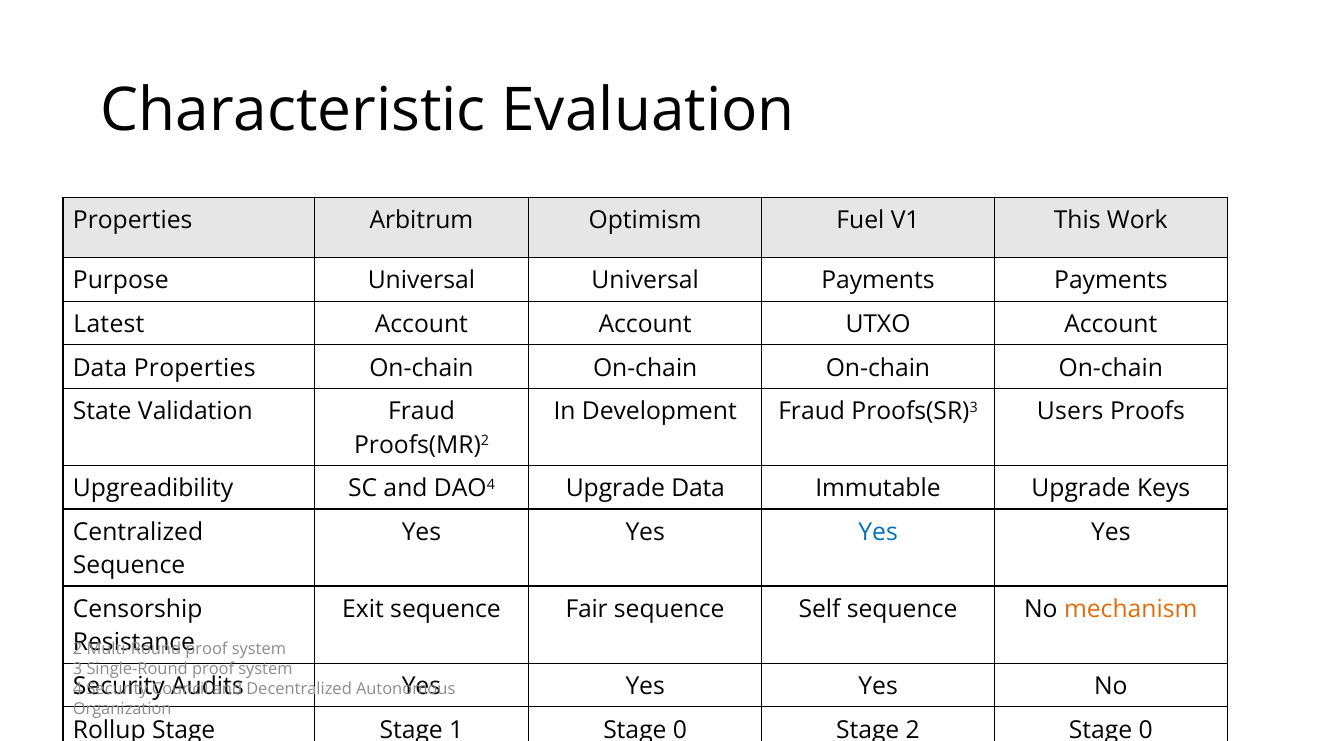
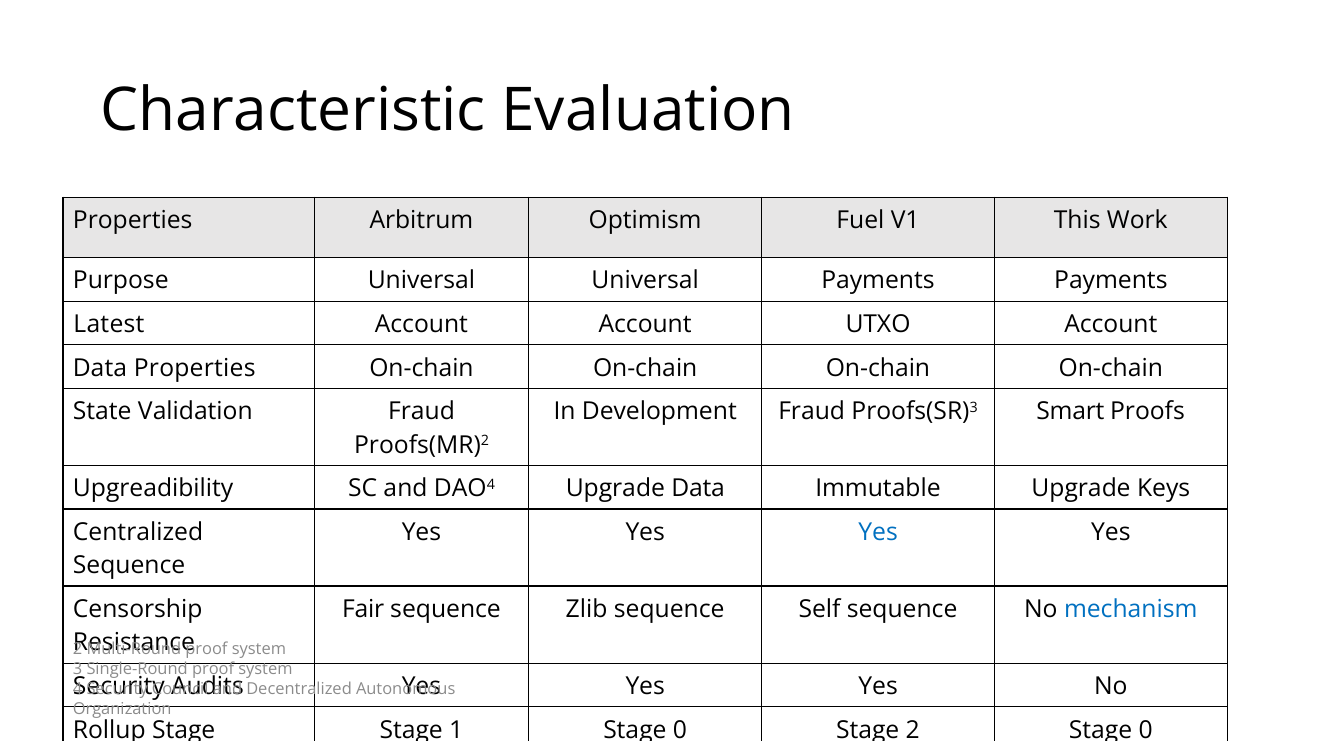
Users: Users -> Smart
Exit: Exit -> Fair
Fair: Fair -> Zlib
mechanism colour: orange -> blue
